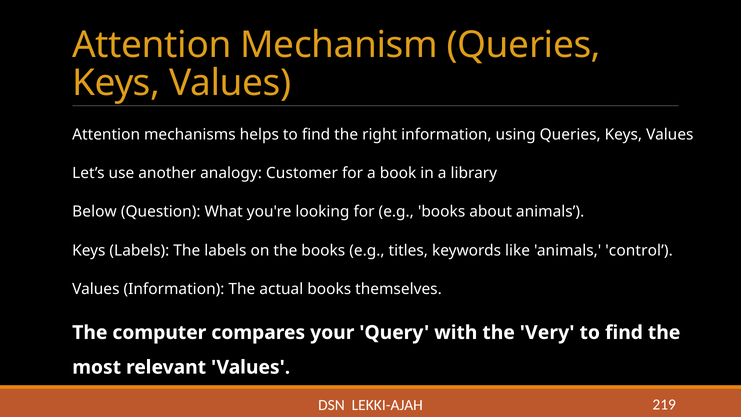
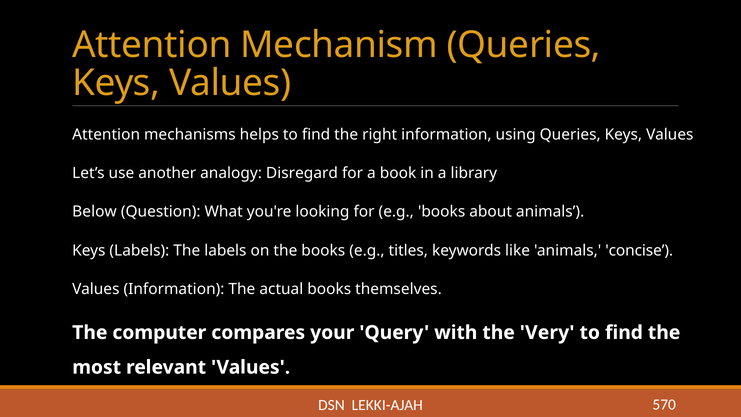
Customer: Customer -> Disregard
control: control -> concise
219: 219 -> 570
